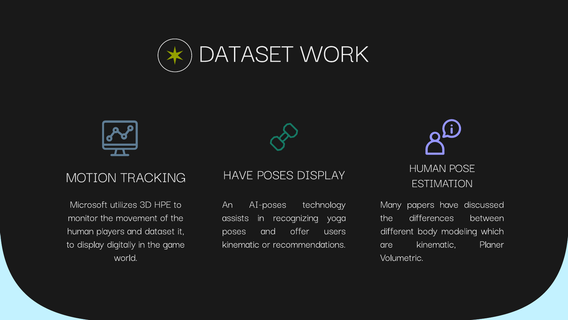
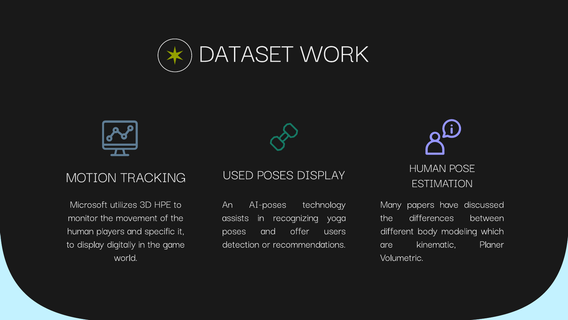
HAVE at (238, 174): HAVE -> USED
and dataset: dataset -> specific
kinematic at (241, 244): kinematic -> detection
